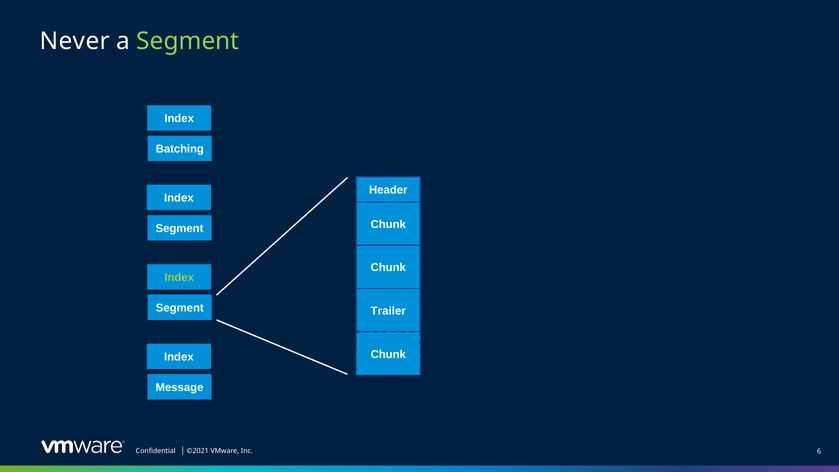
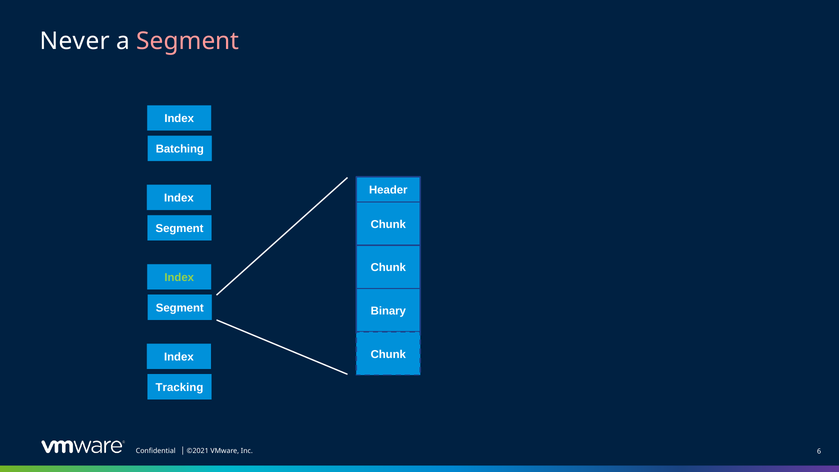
Segment at (188, 41) colour: light green -> pink
Trailer: Trailer -> Binary
Message: Message -> Tracking
